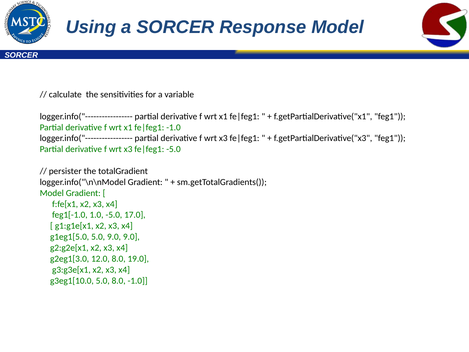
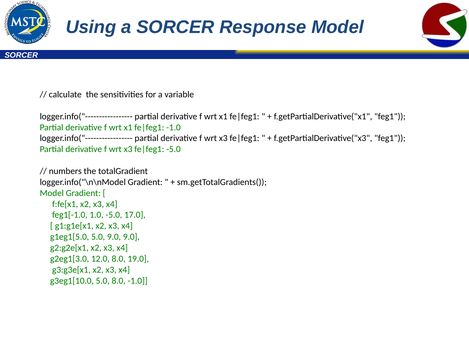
persister: persister -> numbers
